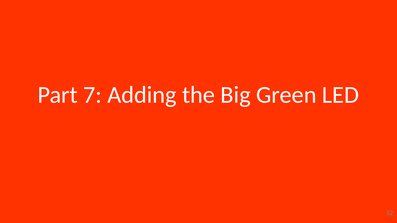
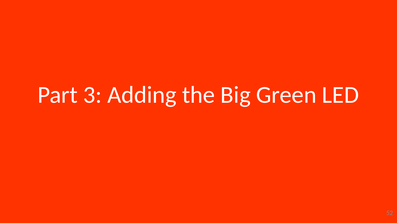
7: 7 -> 3
